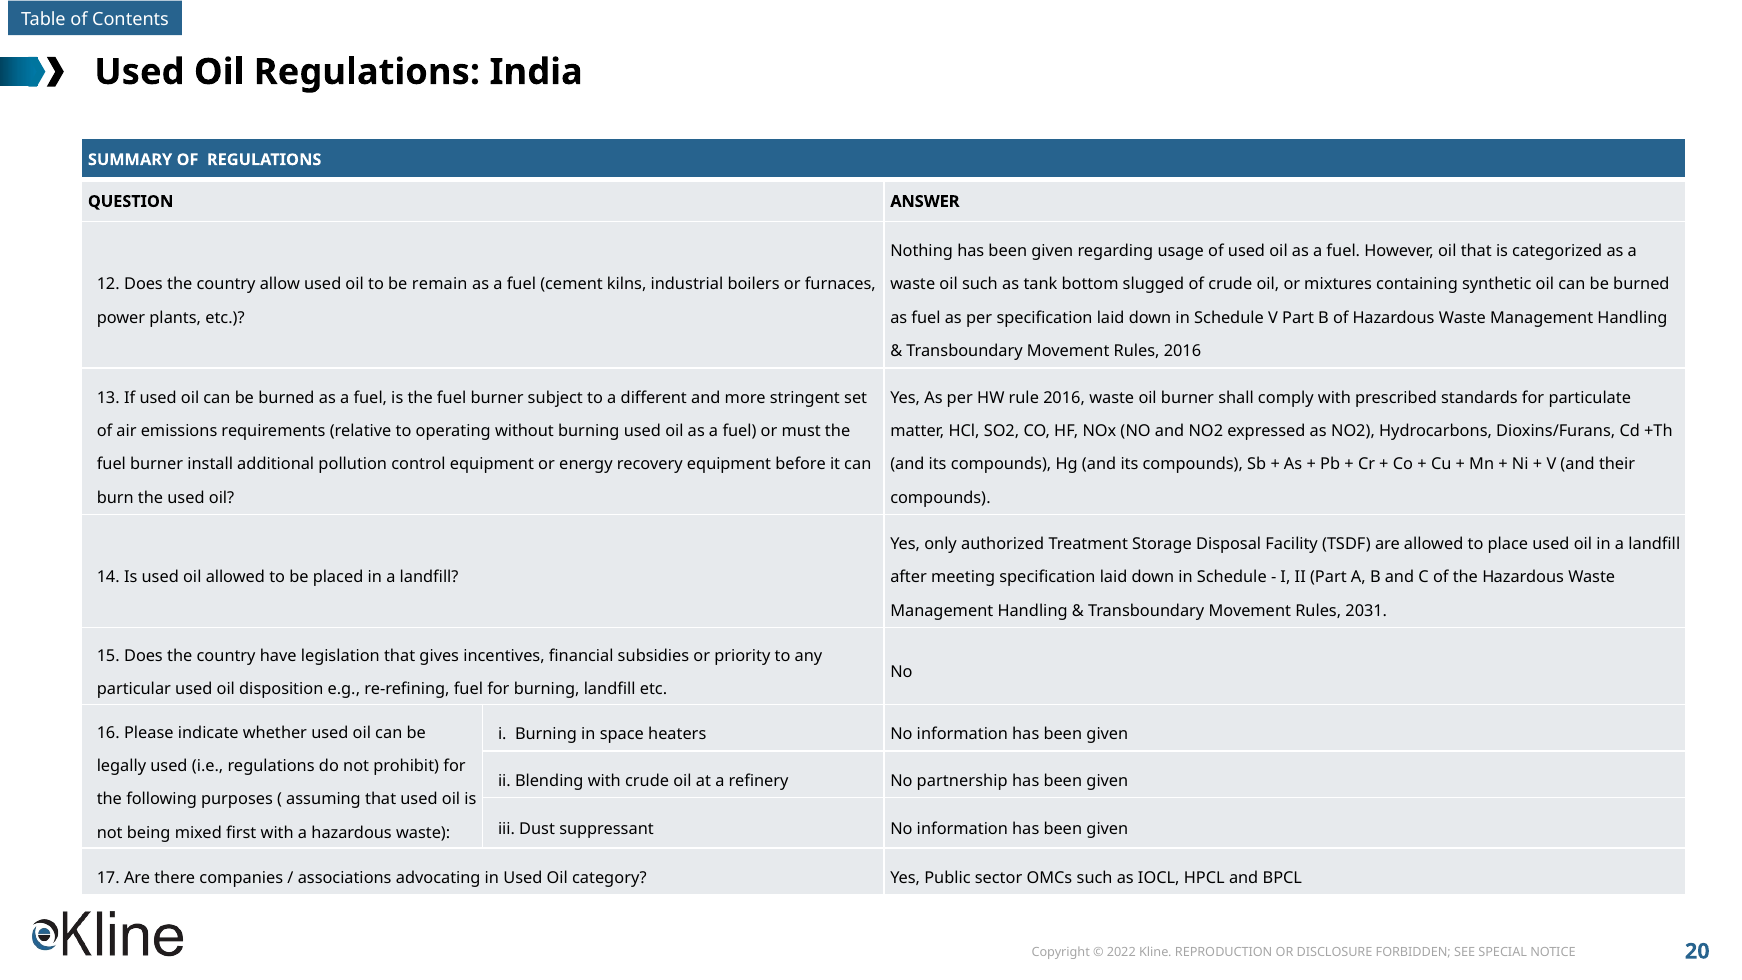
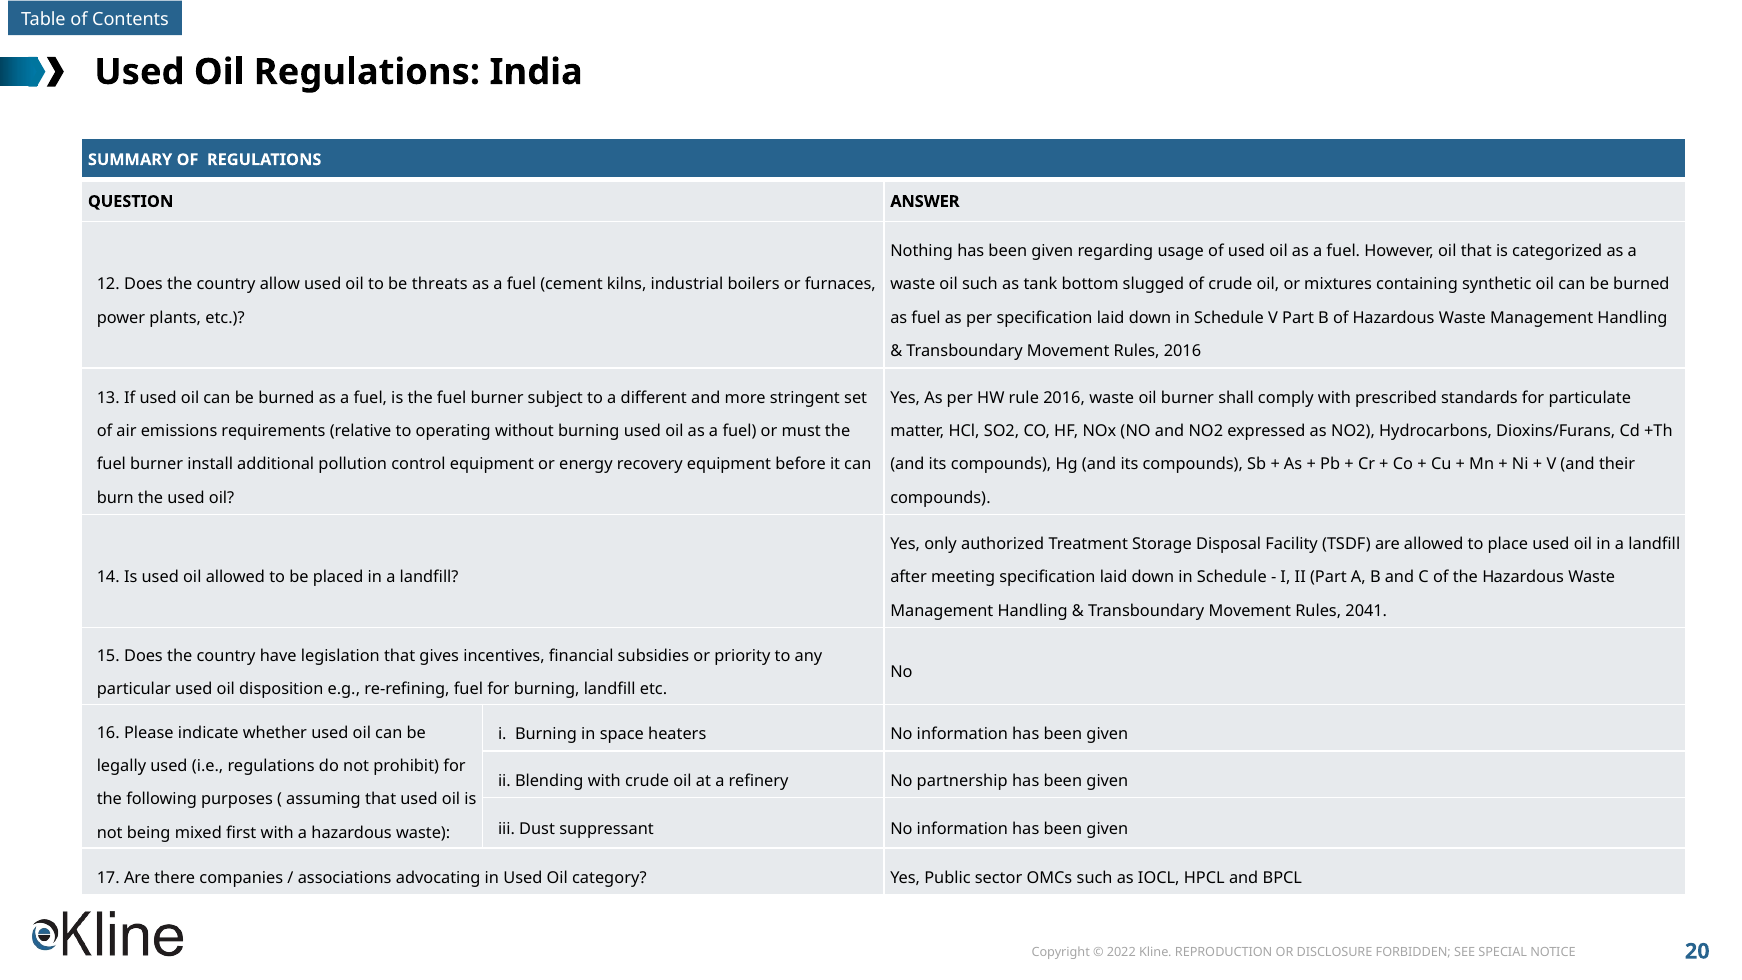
remain: remain -> threats
2031: 2031 -> 2041
